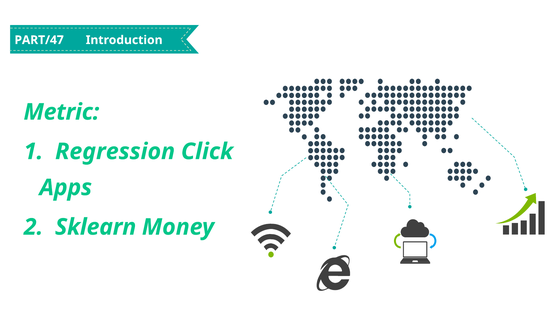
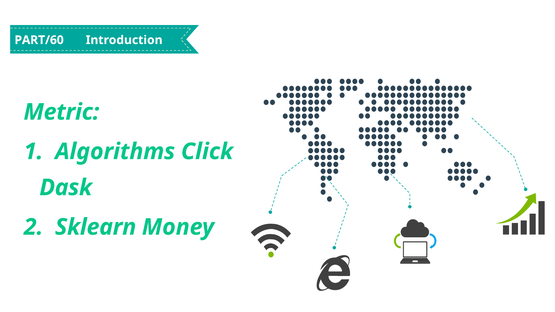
PART/47: PART/47 -> PART/60
Regression: Regression -> Algorithms
Apps: Apps -> Dask
